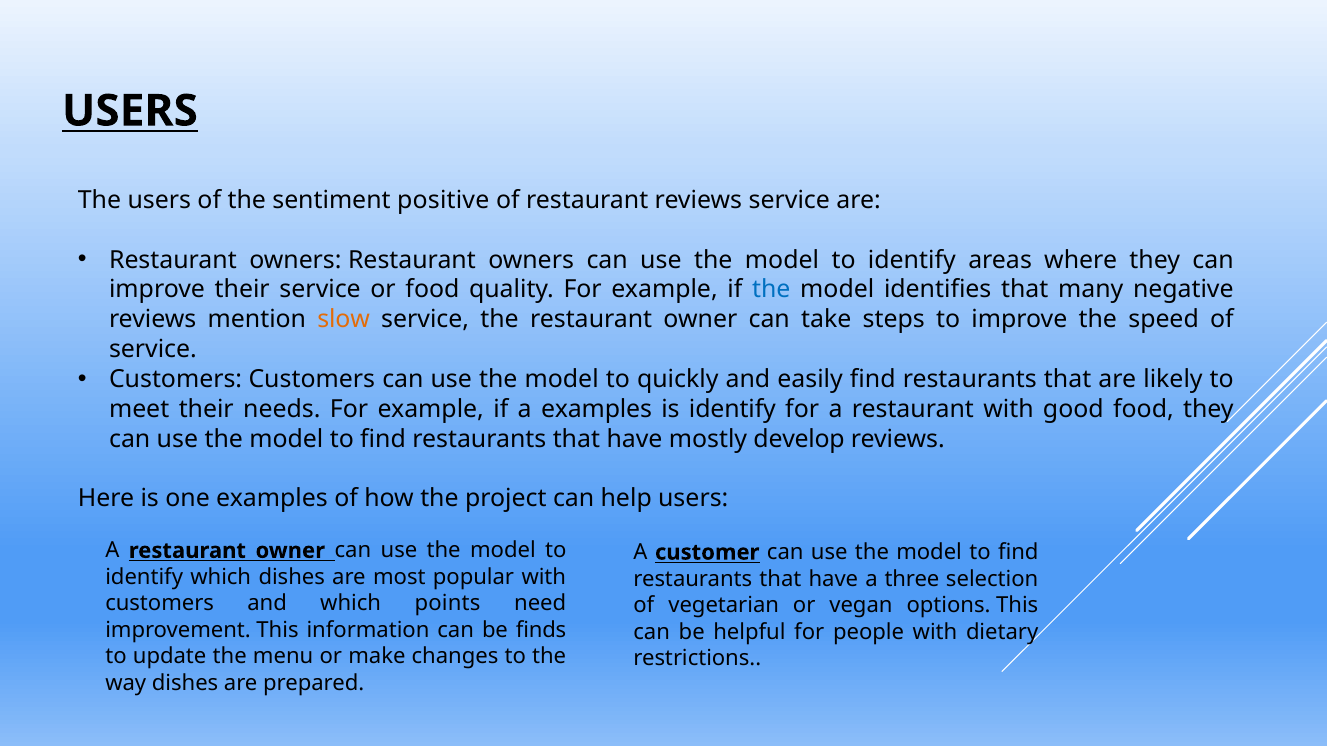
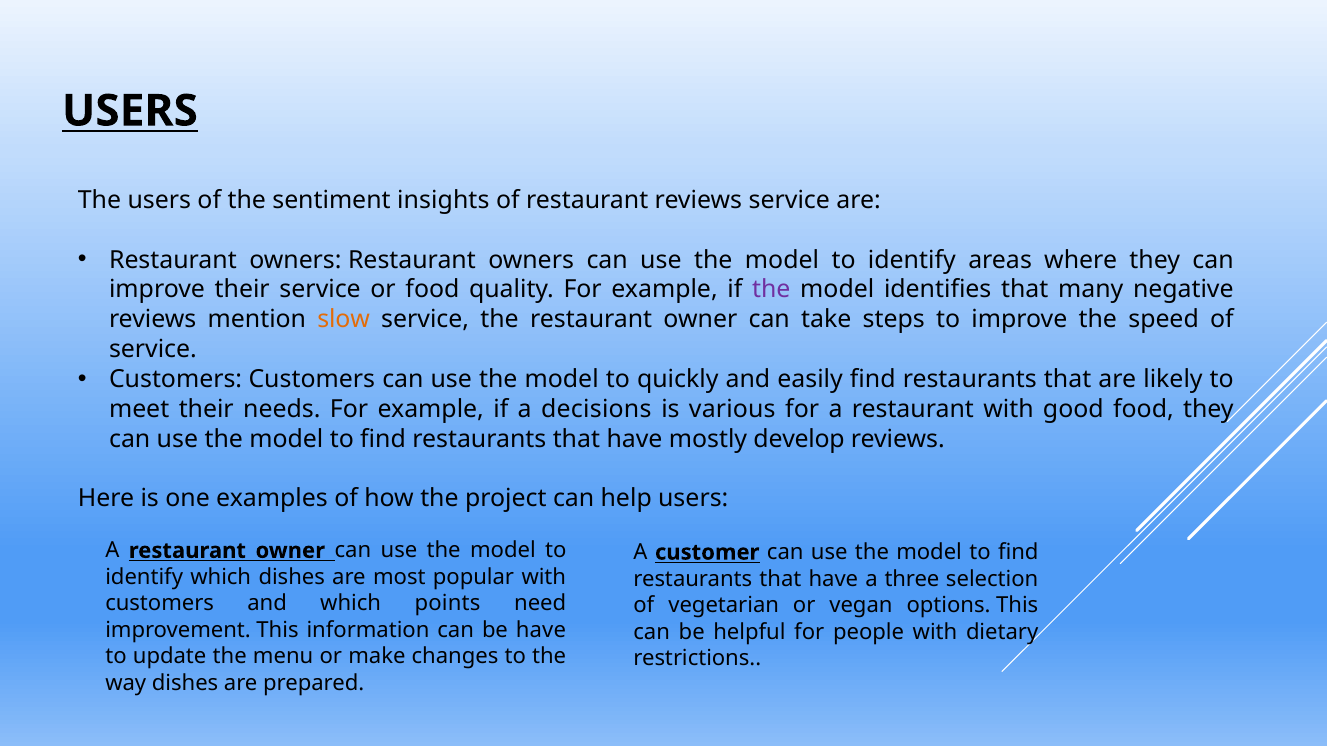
positive: positive -> insights
the at (771, 290) colour: blue -> purple
a examples: examples -> decisions
is identify: identify -> various
be finds: finds -> have
